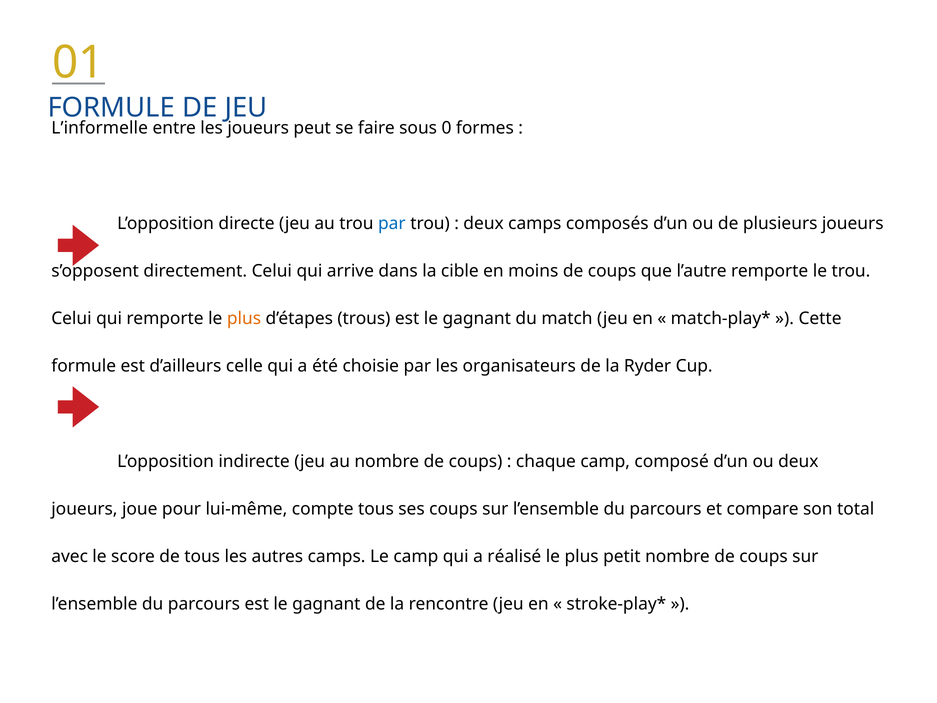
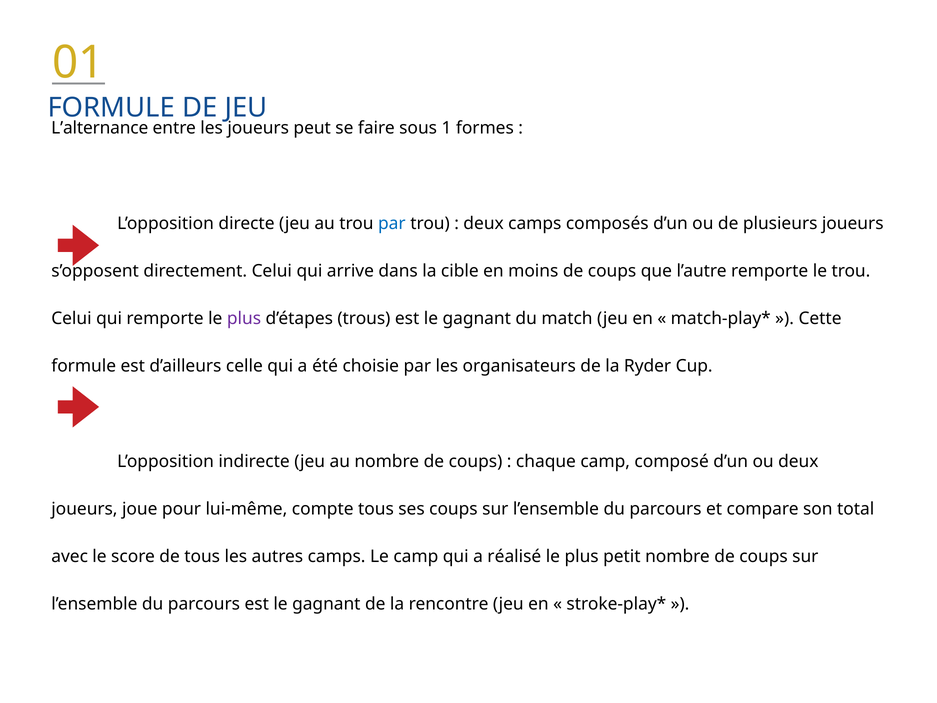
L’informelle: L’informelle -> L’alternance
0: 0 -> 1
plus at (244, 318) colour: orange -> purple
